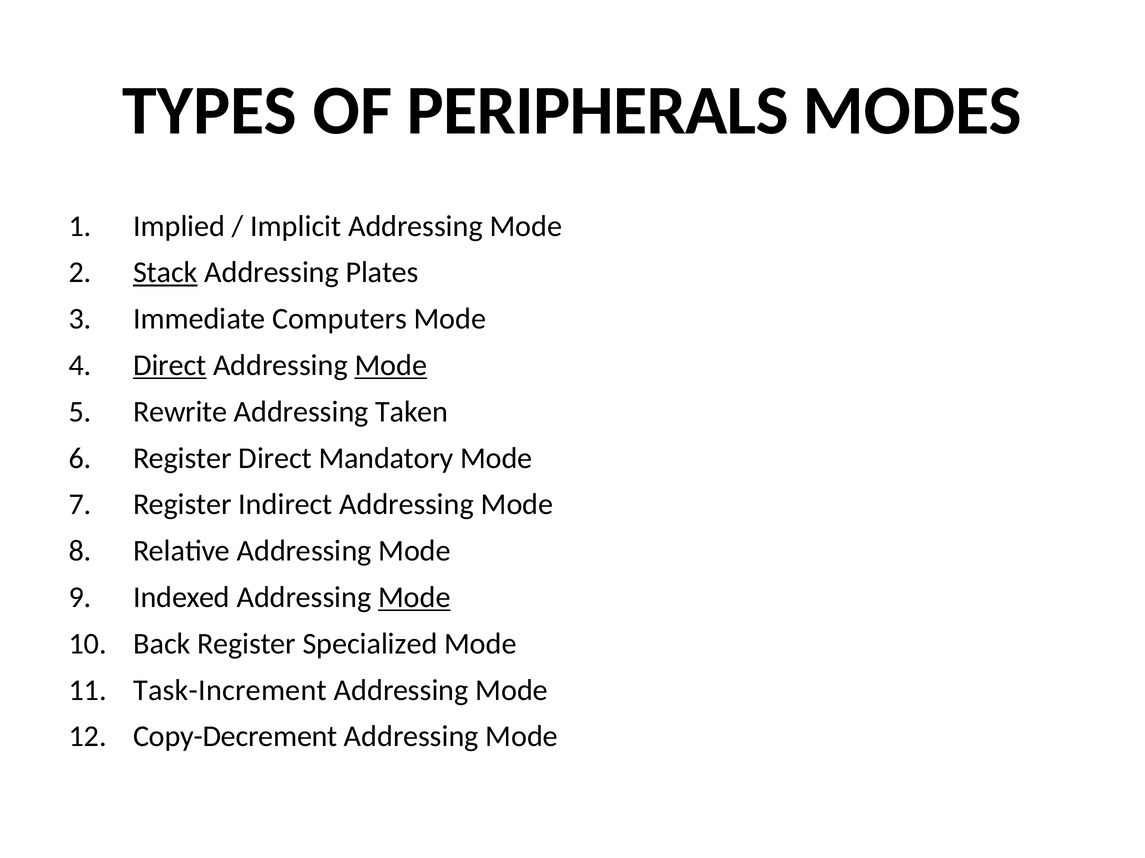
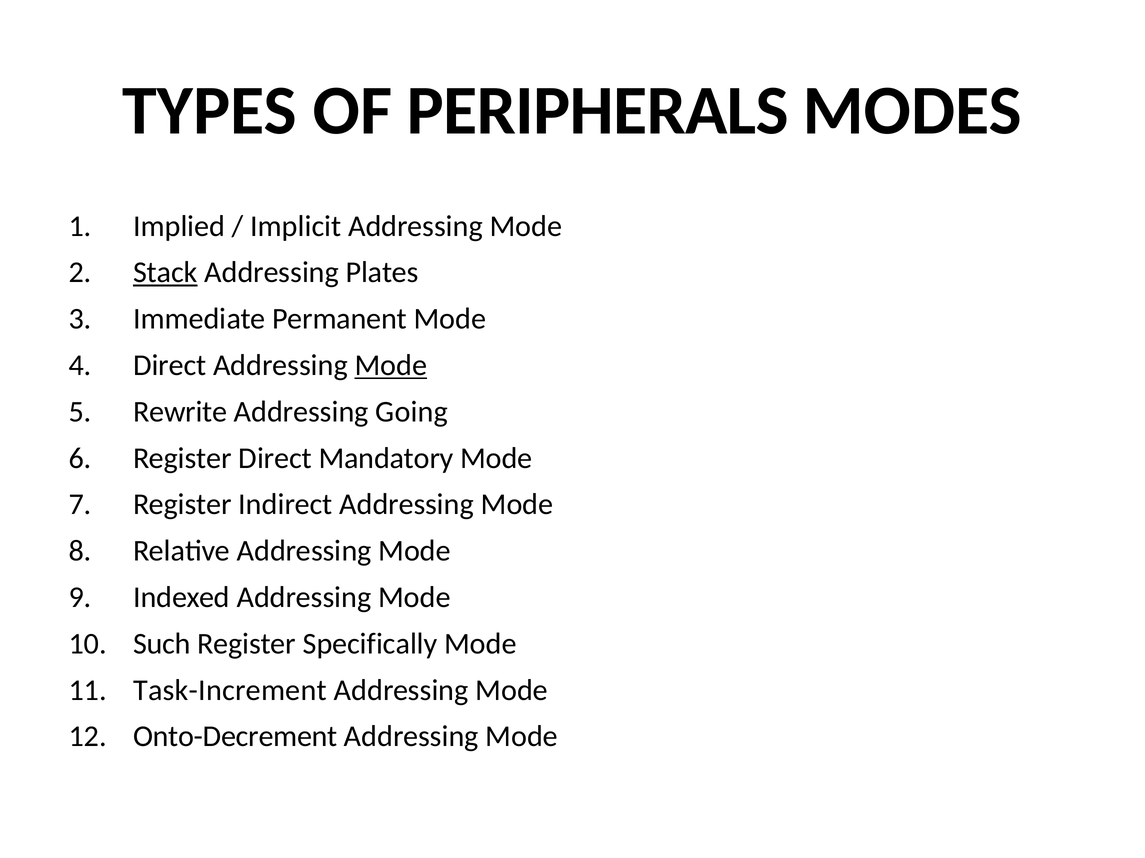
Computers: Computers -> Permanent
Direct at (170, 366) underline: present -> none
Taken: Taken -> Going
Mode at (414, 598) underline: present -> none
Back: Back -> Such
Specialized: Specialized -> Specifically
Copy-Decrement: Copy-Decrement -> Onto-Decrement
